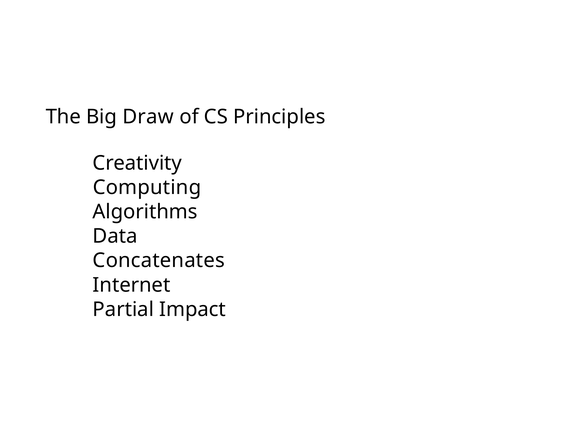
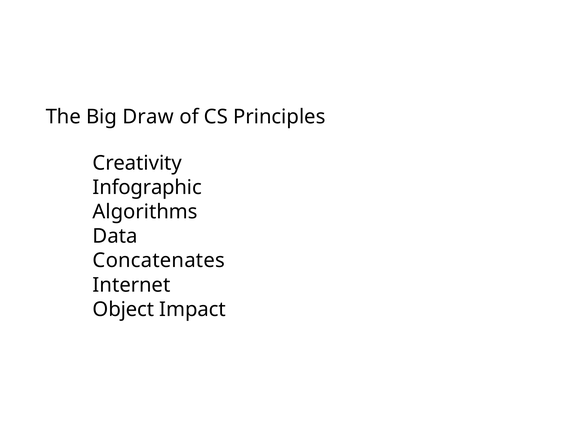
Computing: Computing -> Infographic
Partial: Partial -> Object
